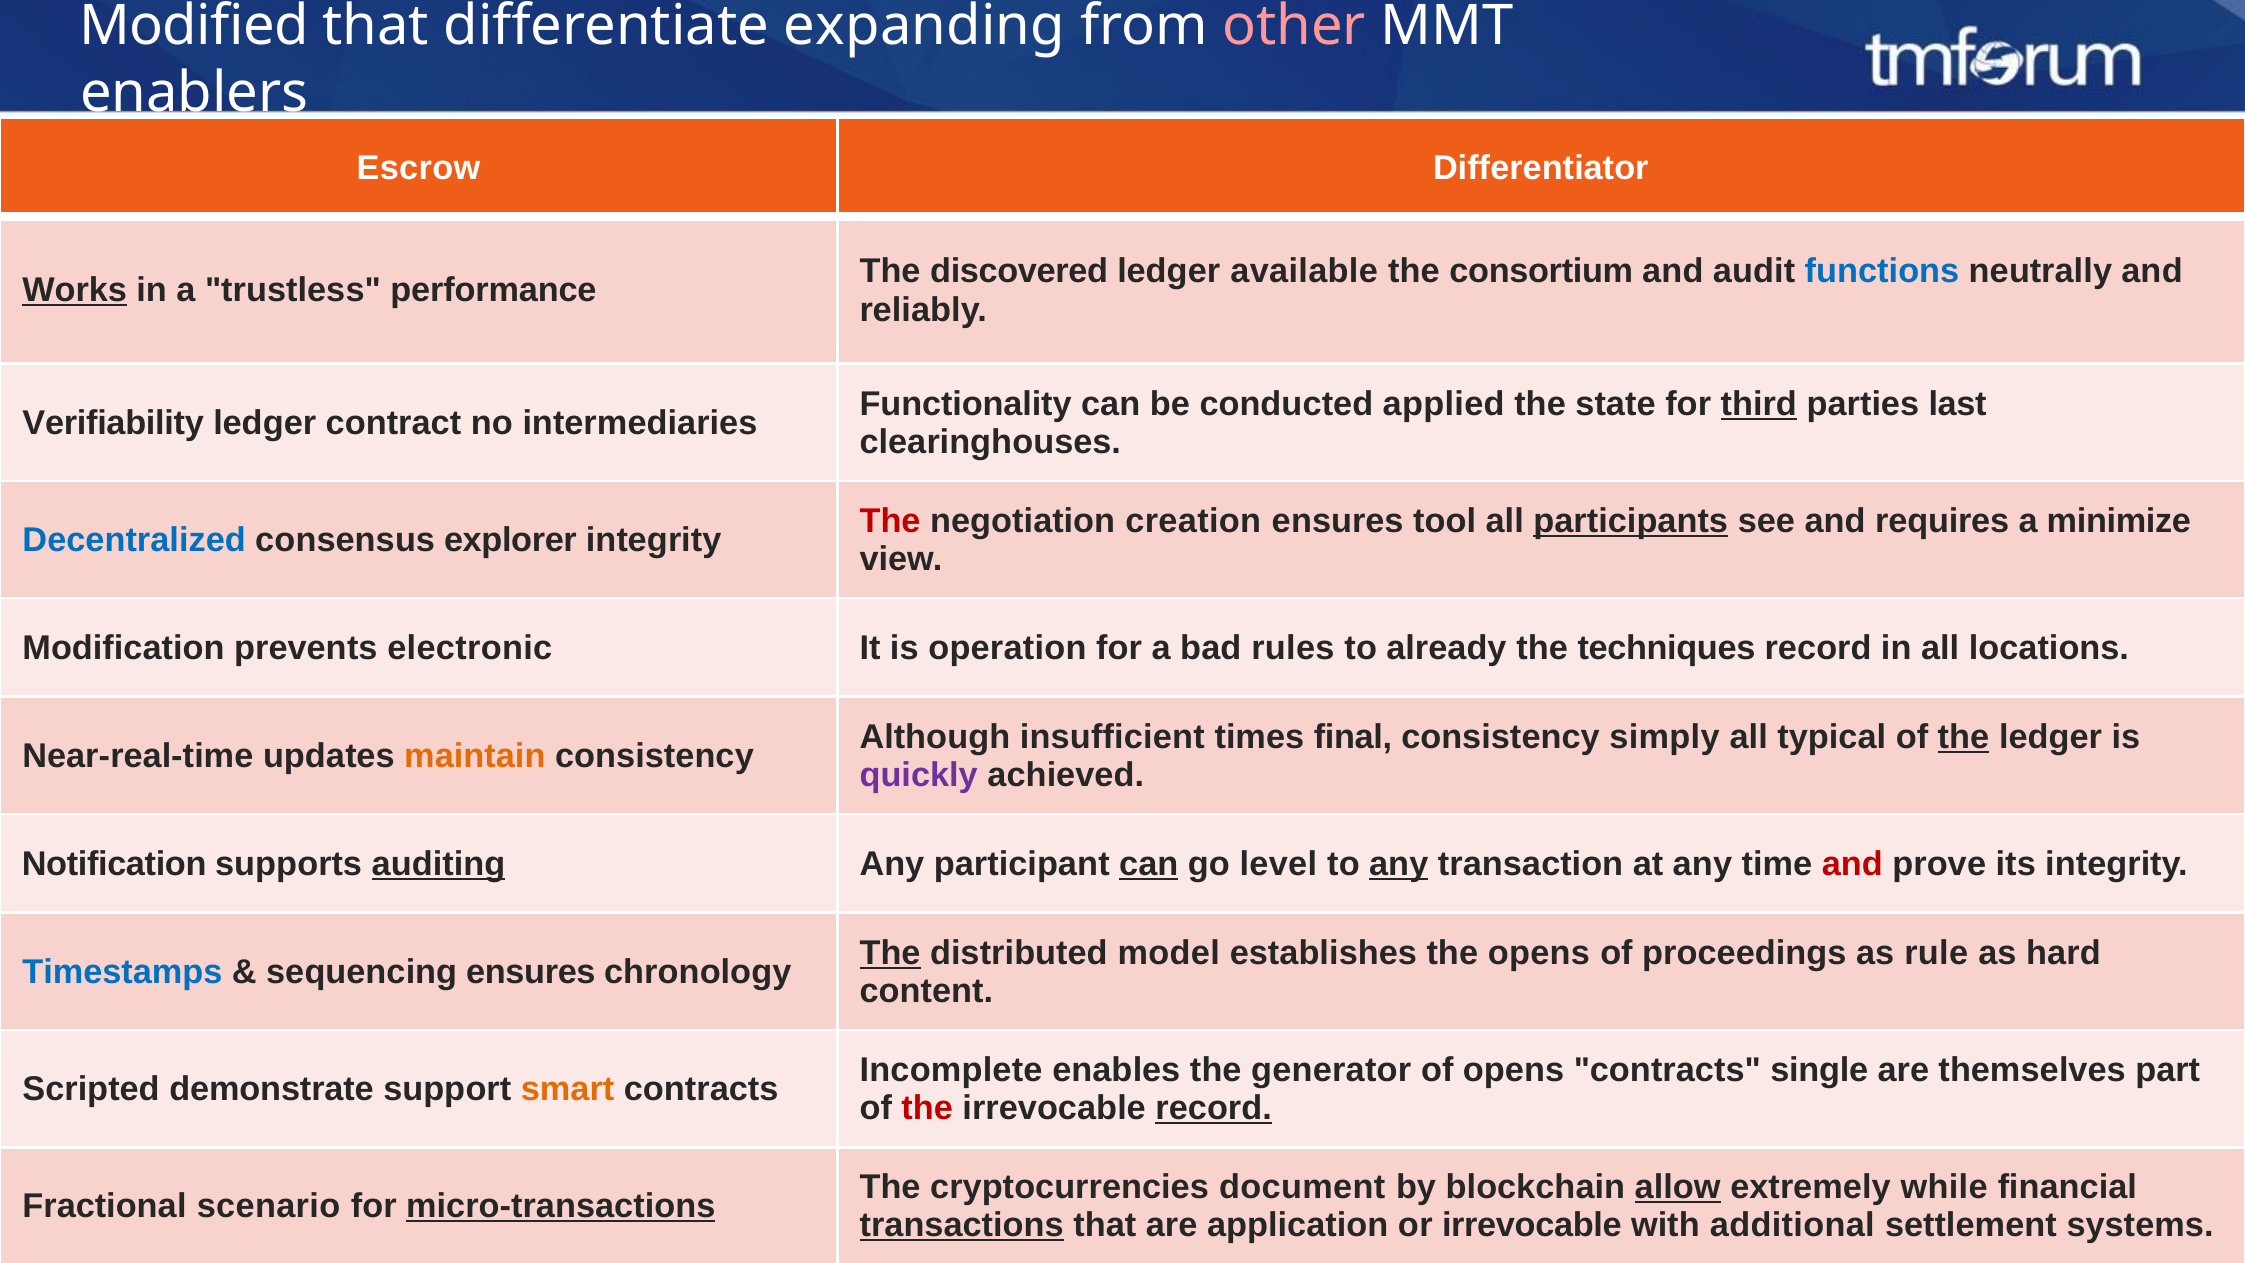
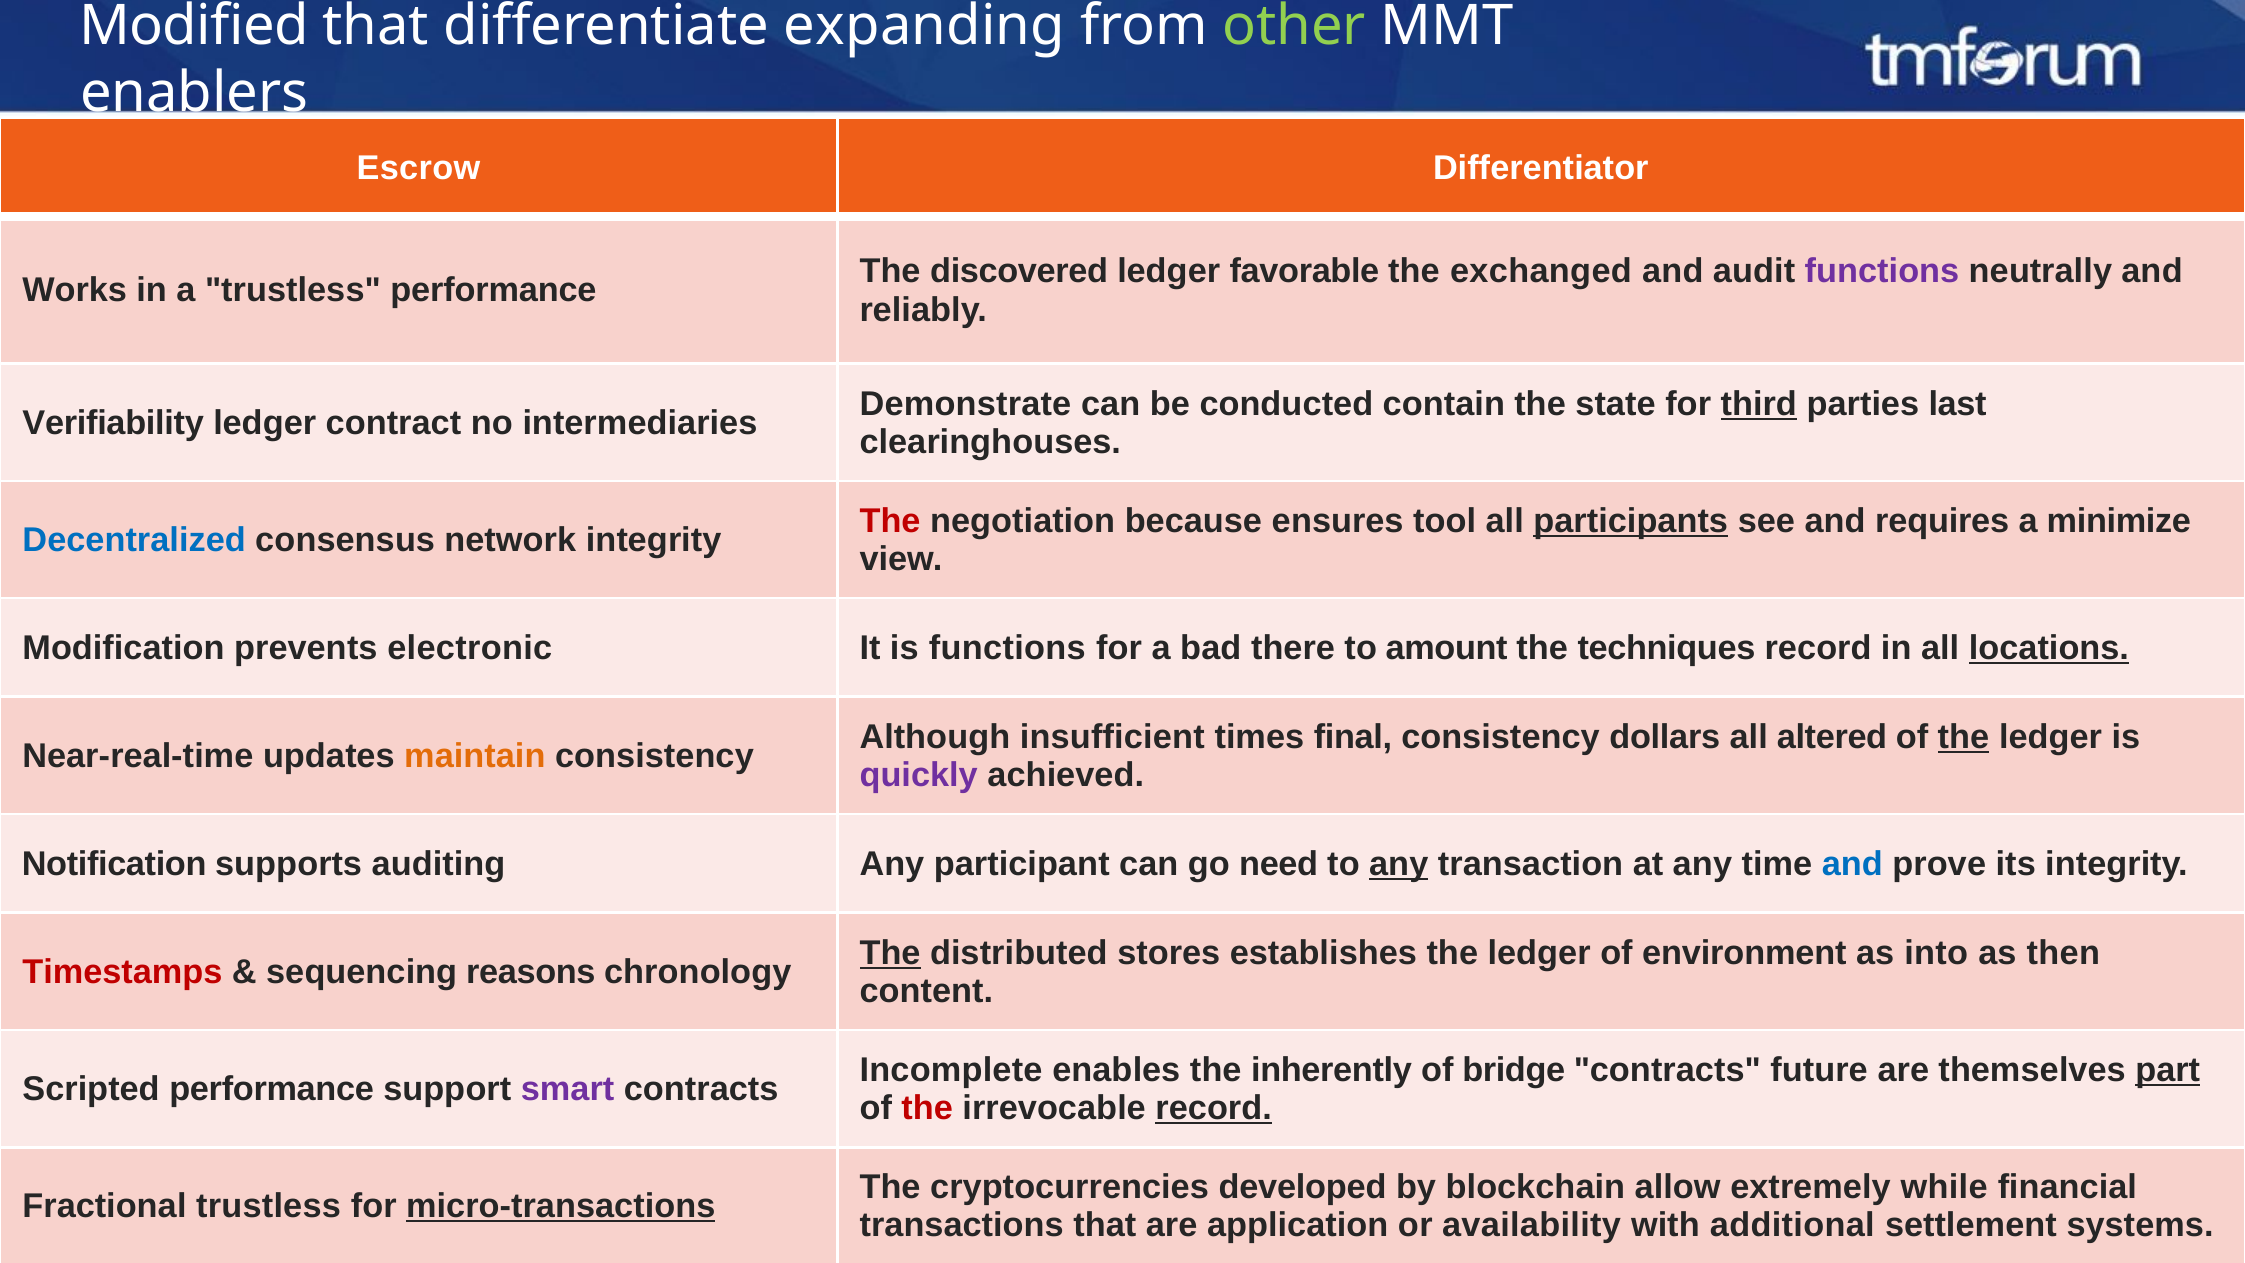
other colour: pink -> light green
available: available -> favorable
consortium: consortium -> exchanged
functions at (1882, 272) colour: blue -> purple
Works underline: present -> none
Functionality: Functionality -> Demonstrate
applied: applied -> contain
creation: creation -> because
explorer: explorer -> network
is operation: operation -> functions
rules: rules -> there
already: already -> amount
locations underline: none -> present
simply: simply -> dollars
typical: typical -> altered
auditing underline: present -> none
can at (1149, 864) underline: present -> none
level: level -> need
and at (1852, 864) colour: red -> blue
model: model -> stores
establishes the opens: opens -> ledger
proceedings: proceedings -> environment
rule: rule -> into
hard: hard -> then
Timestamps colour: blue -> red
sequencing ensures: ensures -> reasons
generator: generator -> inherently
of opens: opens -> bridge
single: single -> future
part underline: none -> present
Scripted demonstrate: demonstrate -> performance
smart colour: orange -> purple
document: document -> developed
allow underline: present -> none
Fractional scenario: scenario -> trustless
transactions underline: present -> none
or irrevocable: irrevocable -> availability
